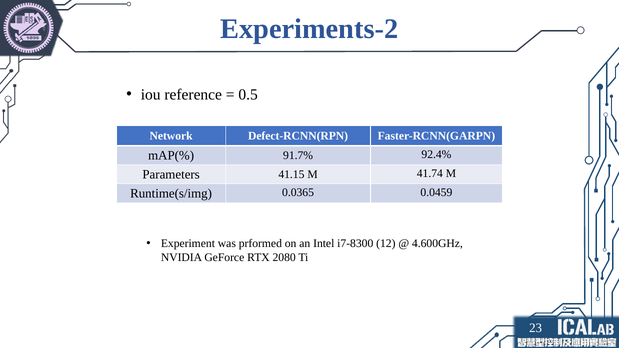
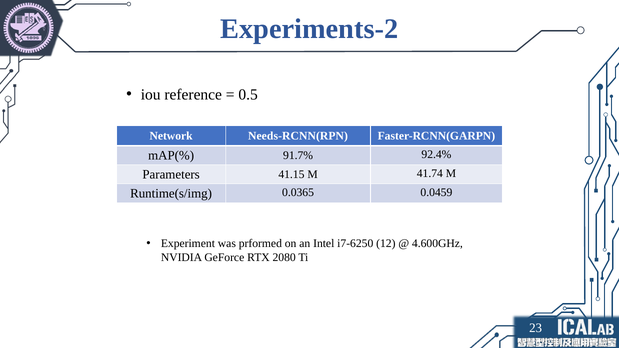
Defect-RCNN(RPN: Defect-RCNN(RPN -> Needs-RCNN(RPN
i7-8300: i7-8300 -> i7-6250
